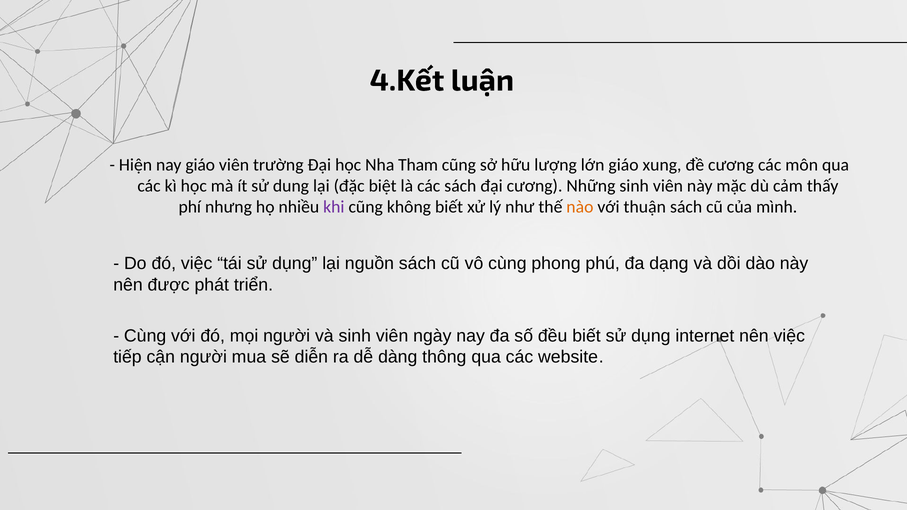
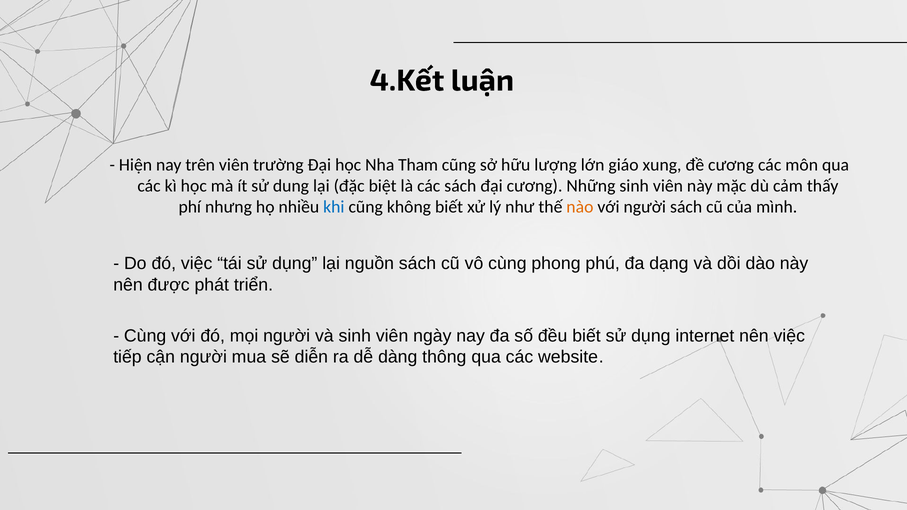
nay giáo: giáo -> trên
khi colour: purple -> blue
với thuận: thuận -> người
